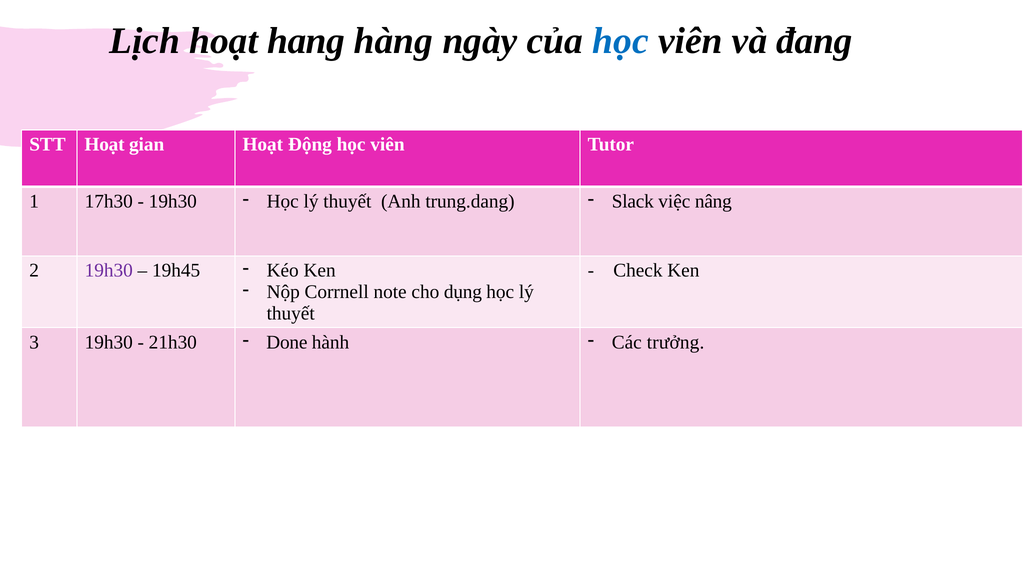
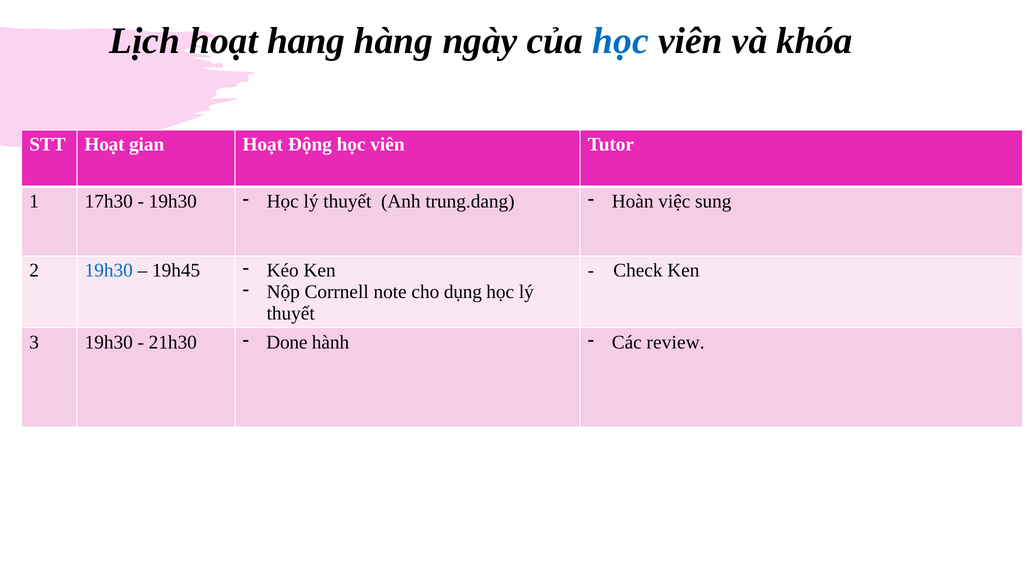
đang: đang -> khóa
Slack: Slack -> Hoàn
nâng: nâng -> sung
19h30 at (109, 271) colour: purple -> blue
trưởng: trưởng -> review
